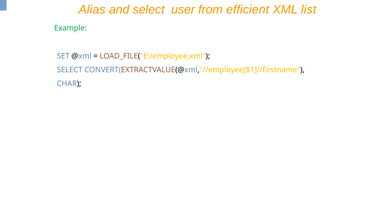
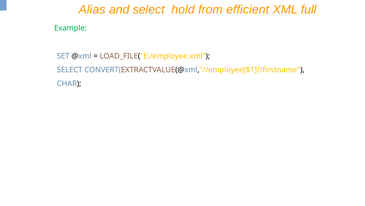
user: user -> hold
list: list -> full
